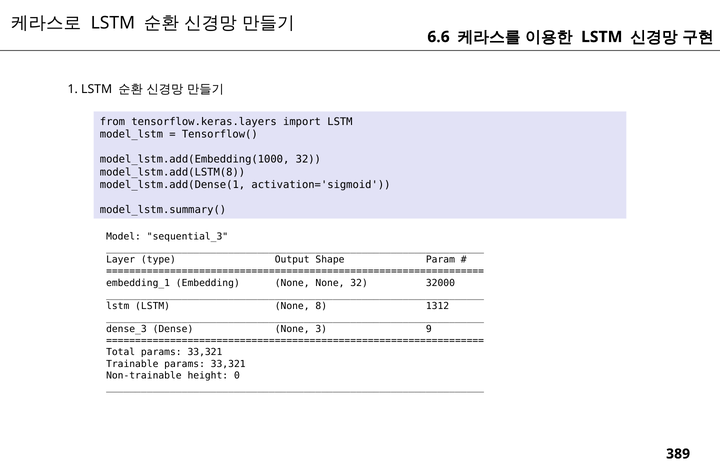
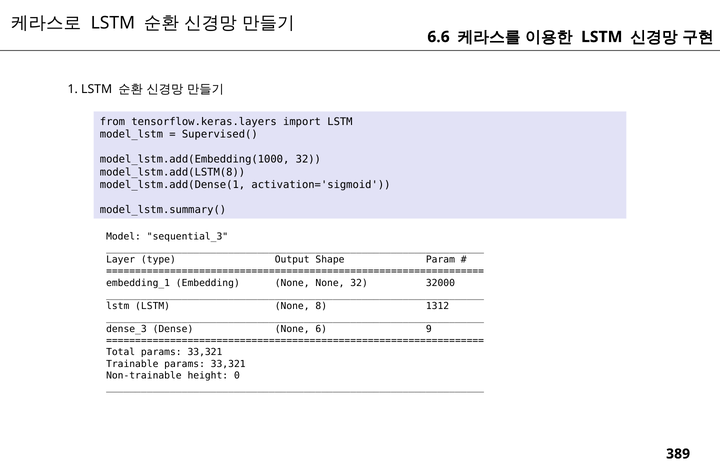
Tensorflow(: Tensorflow( -> Supervised(
3: 3 -> 6
